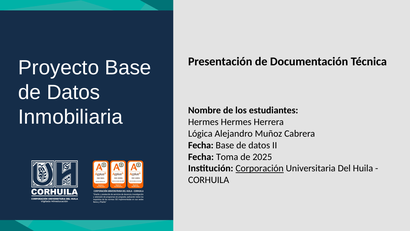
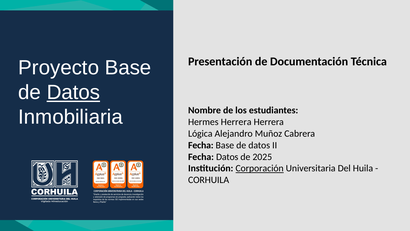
Datos at (73, 92) underline: none -> present
Hermes Hermes: Hermes -> Herrera
Fecha Toma: Toma -> Datos
